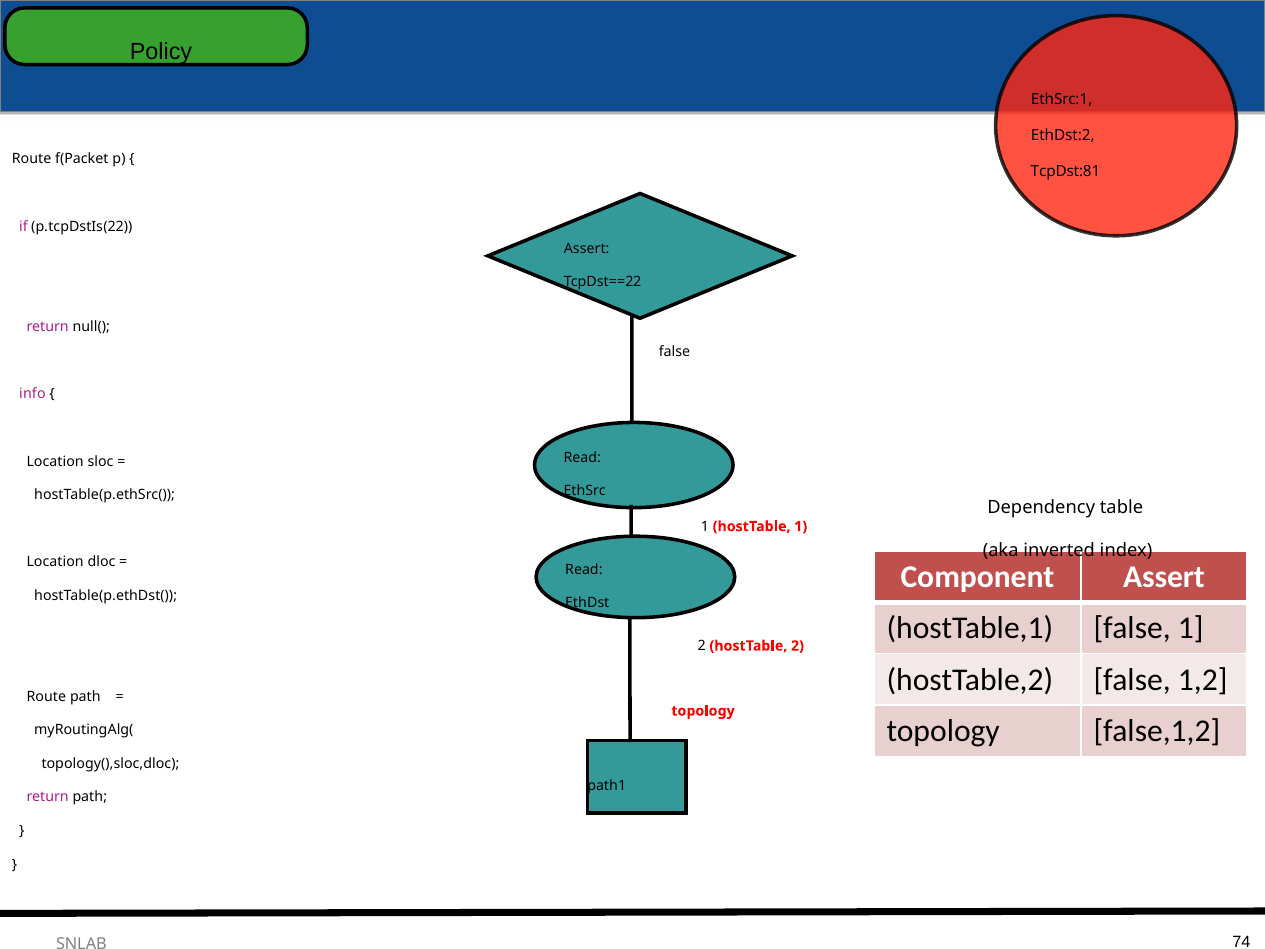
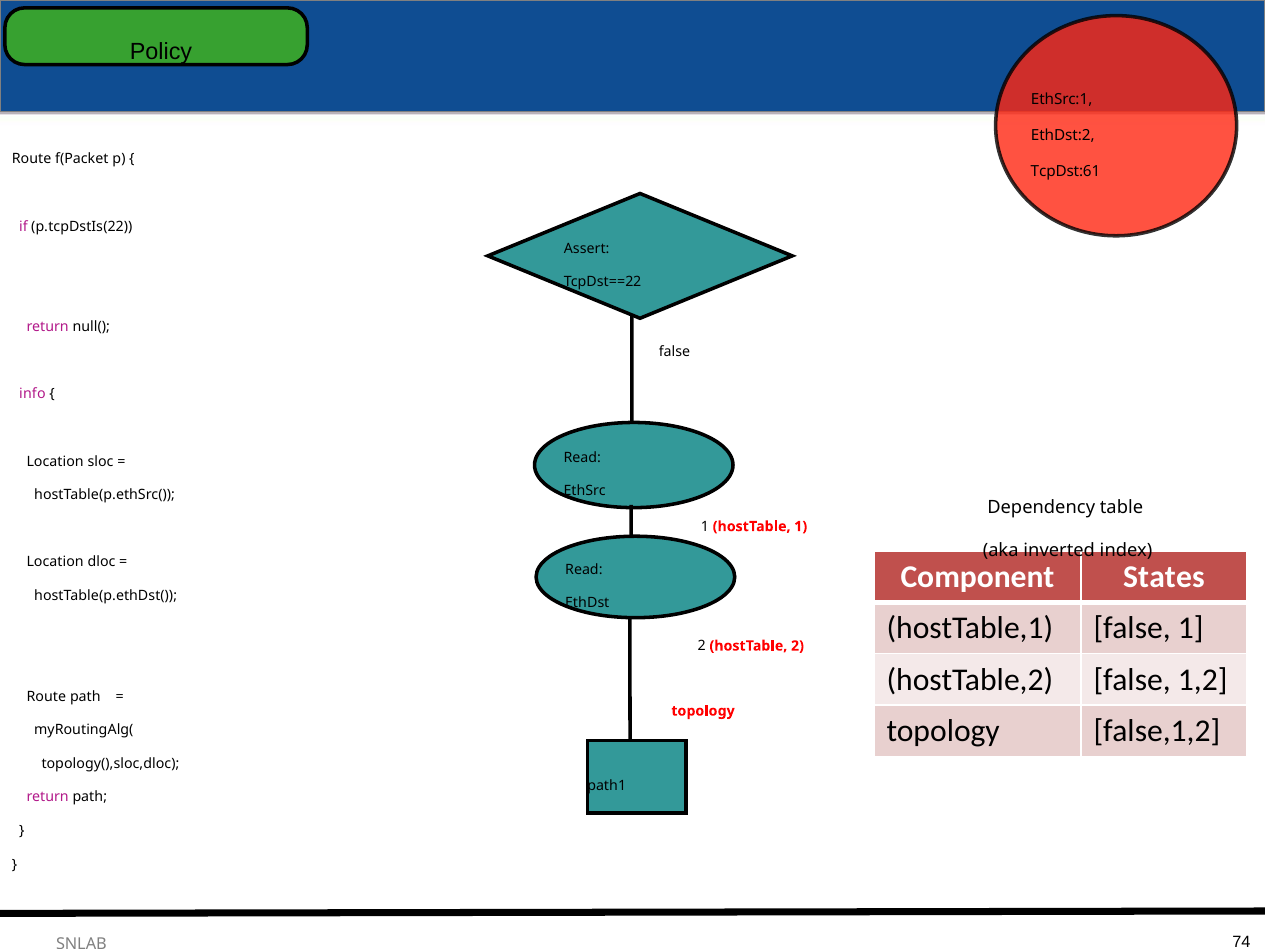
TcpDst:81: TcpDst:81 -> TcpDst:61
Component Assert: Assert -> States
